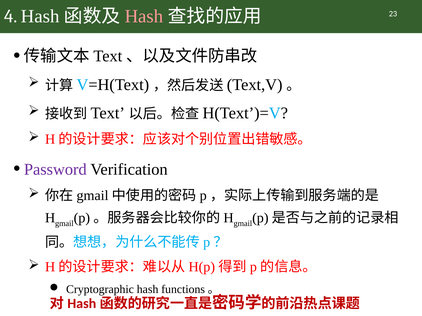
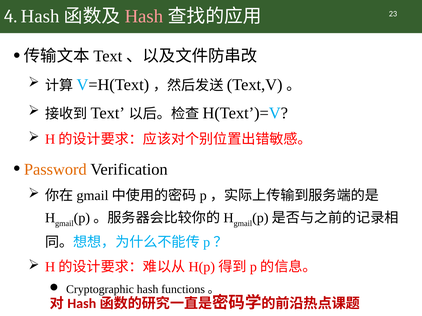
Password colour: purple -> orange
